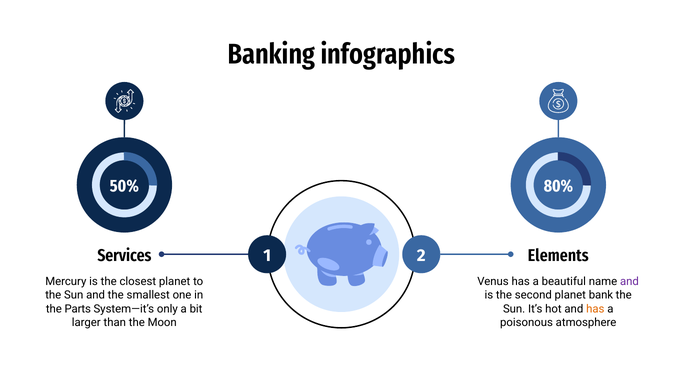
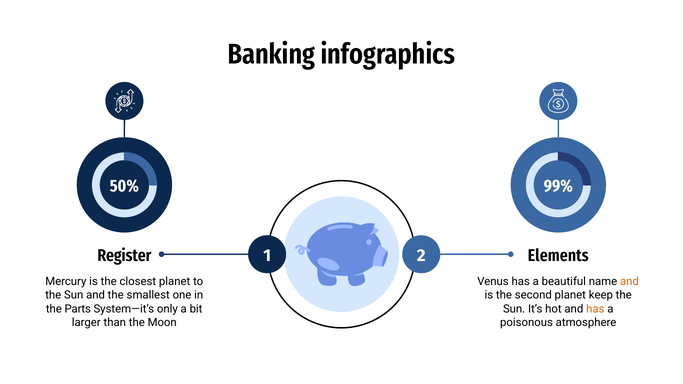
80%: 80% -> 99%
Services: Services -> Register
and at (629, 282) colour: purple -> orange
bank: bank -> keep
